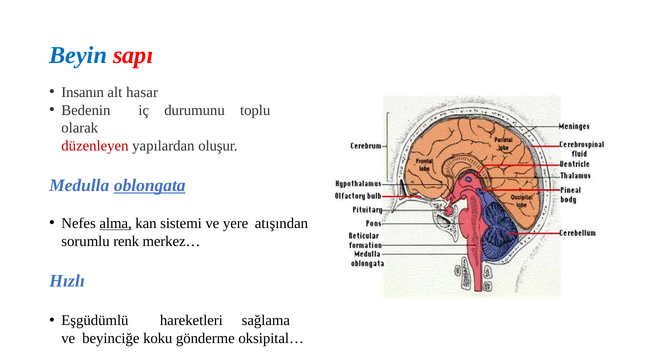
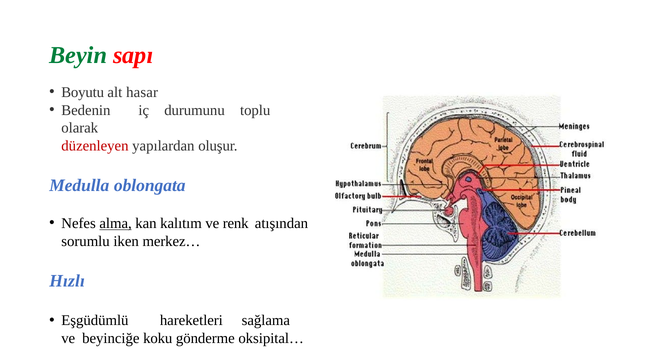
Beyin colour: blue -> green
Insanın: Insanın -> Boyutu
oblongata underline: present -> none
sistemi: sistemi -> kalıtım
yere: yere -> renk
renk: renk -> iken
